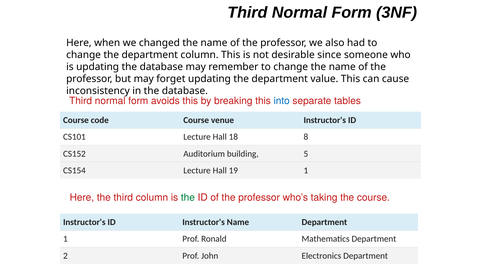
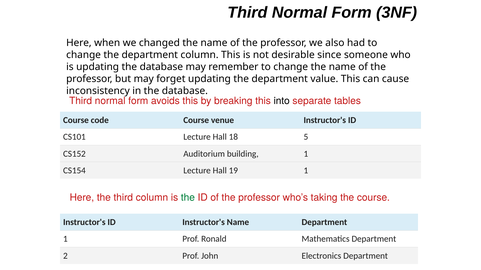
into colour: blue -> black
8: 8 -> 5
building 5: 5 -> 1
